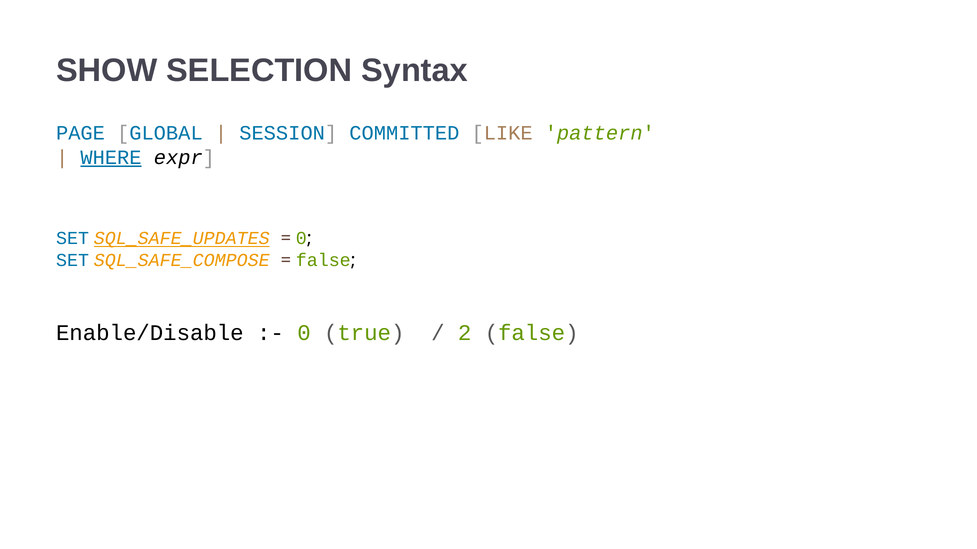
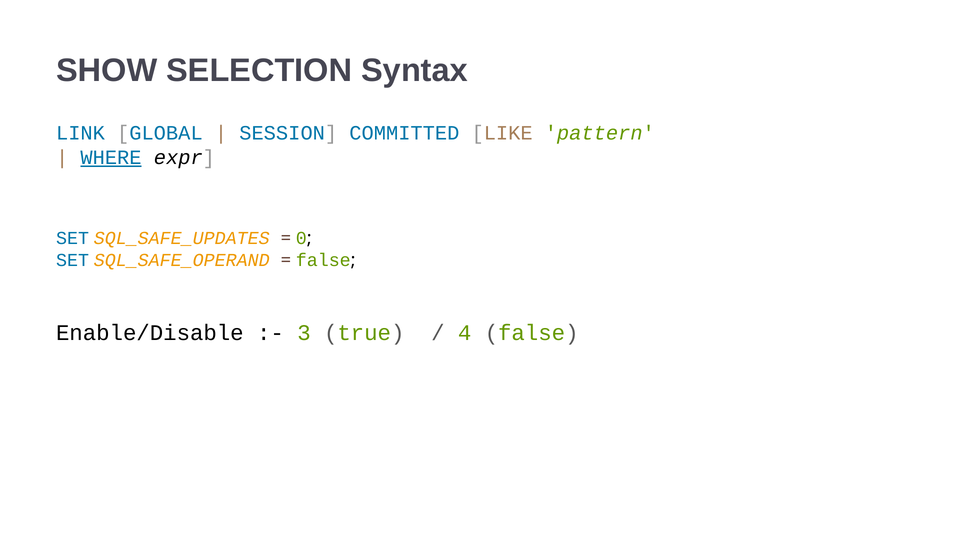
PAGE: PAGE -> LINK
SQL_SAFE_UPDATES underline: present -> none
SQL_SAFE_COMPOSE: SQL_SAFE_COMPOSE -> SQL_SAFE_OPERAND
0 at (304, 333): 0 -> 3
2: 2 -> 4
